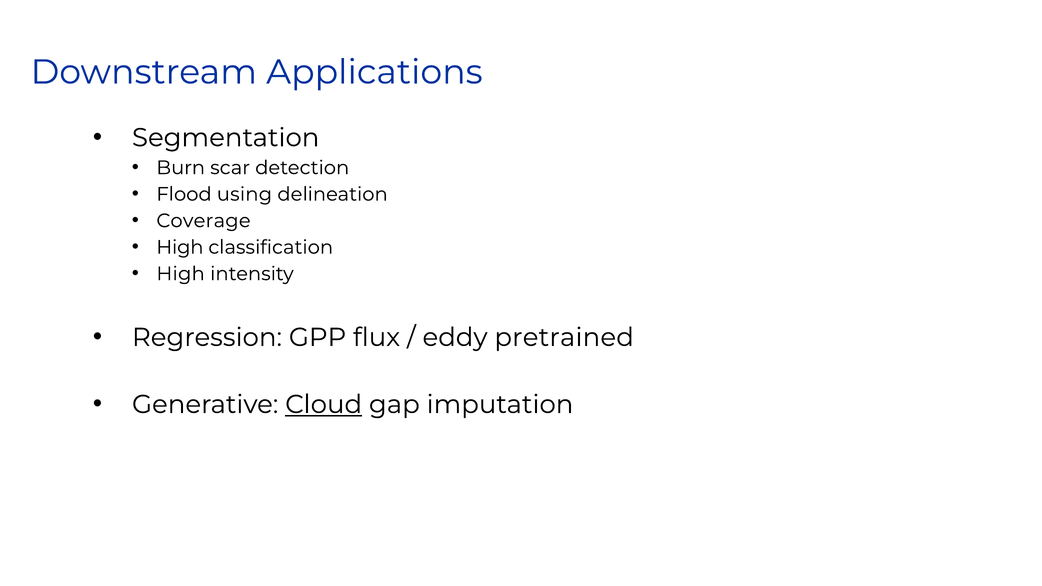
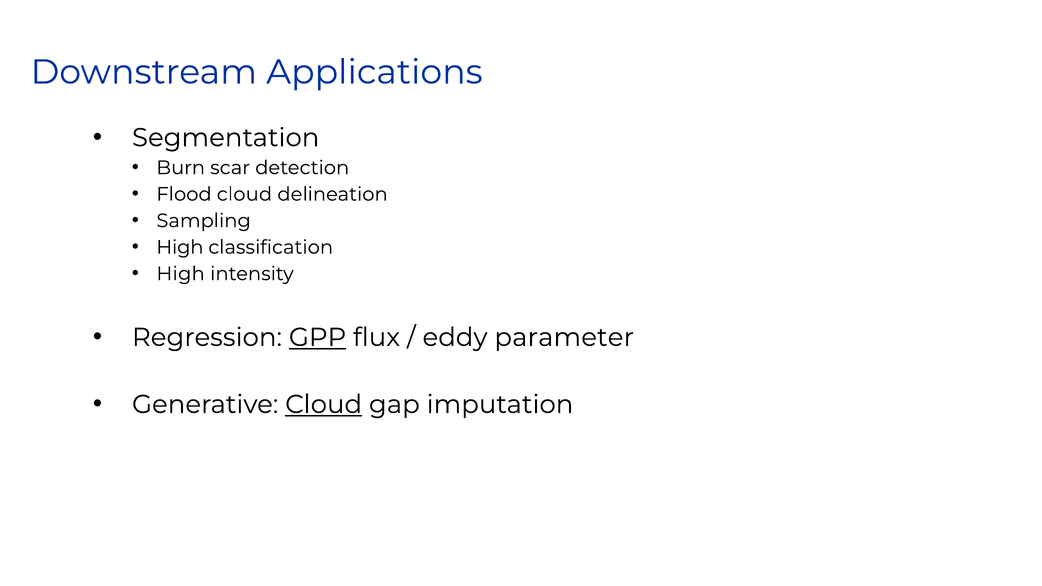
Flood using: using -> cloud
Coverage: Coverage -> Sampling
GPP underline: none -> present
pretrained: pretrained -> parameter
